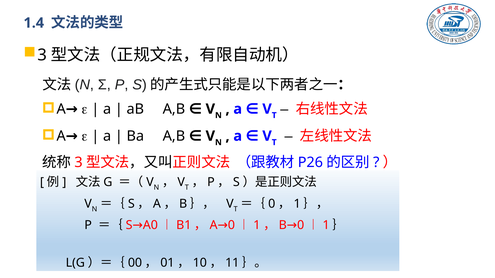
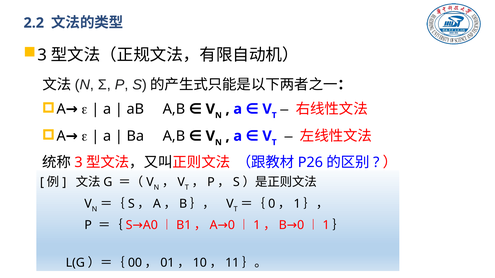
1.4: 1.4 -> 2.2
